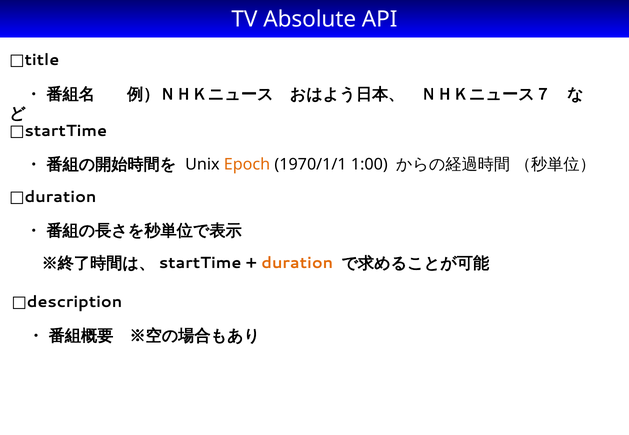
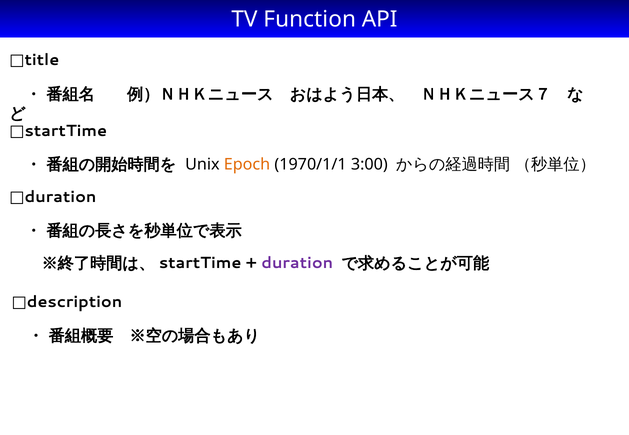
Absolute: Absolute -> Function
1:00: 1:00 -> 3:00
duration colour: orange -> purple
